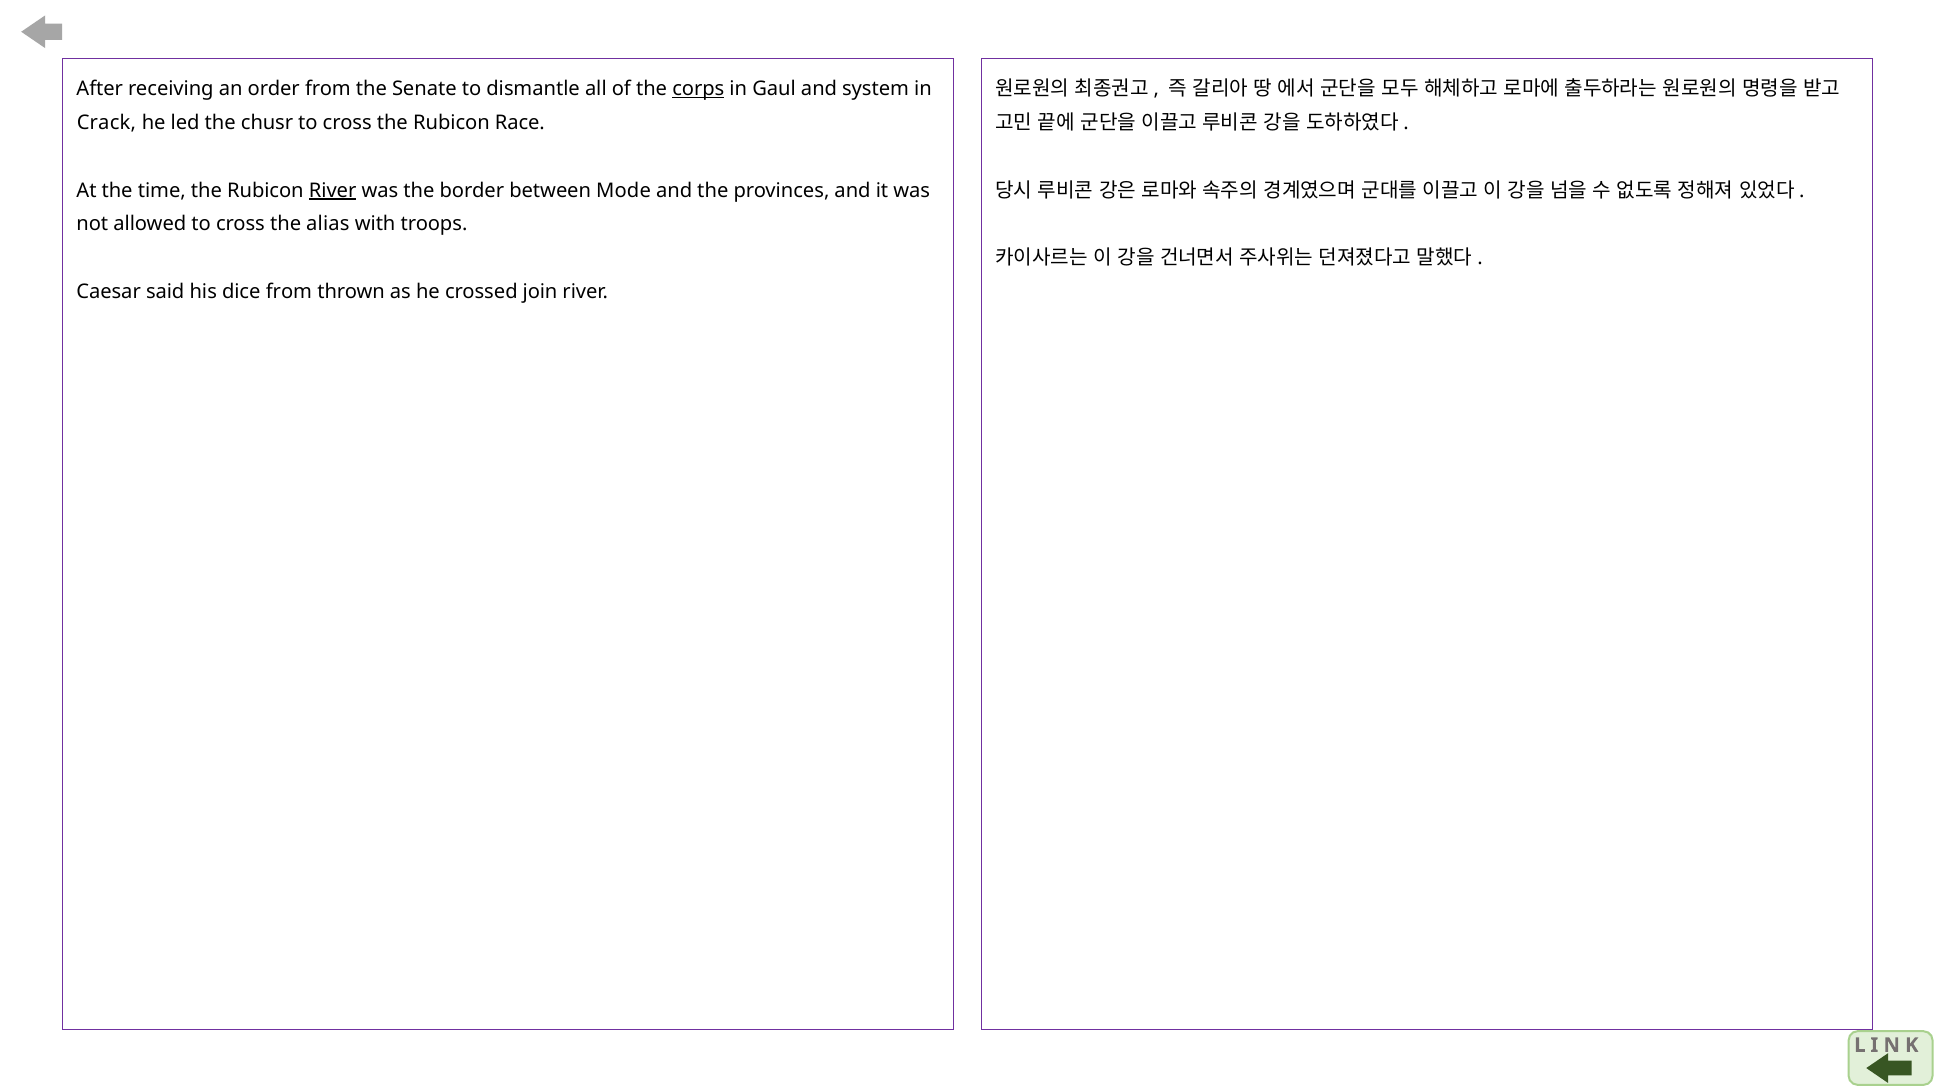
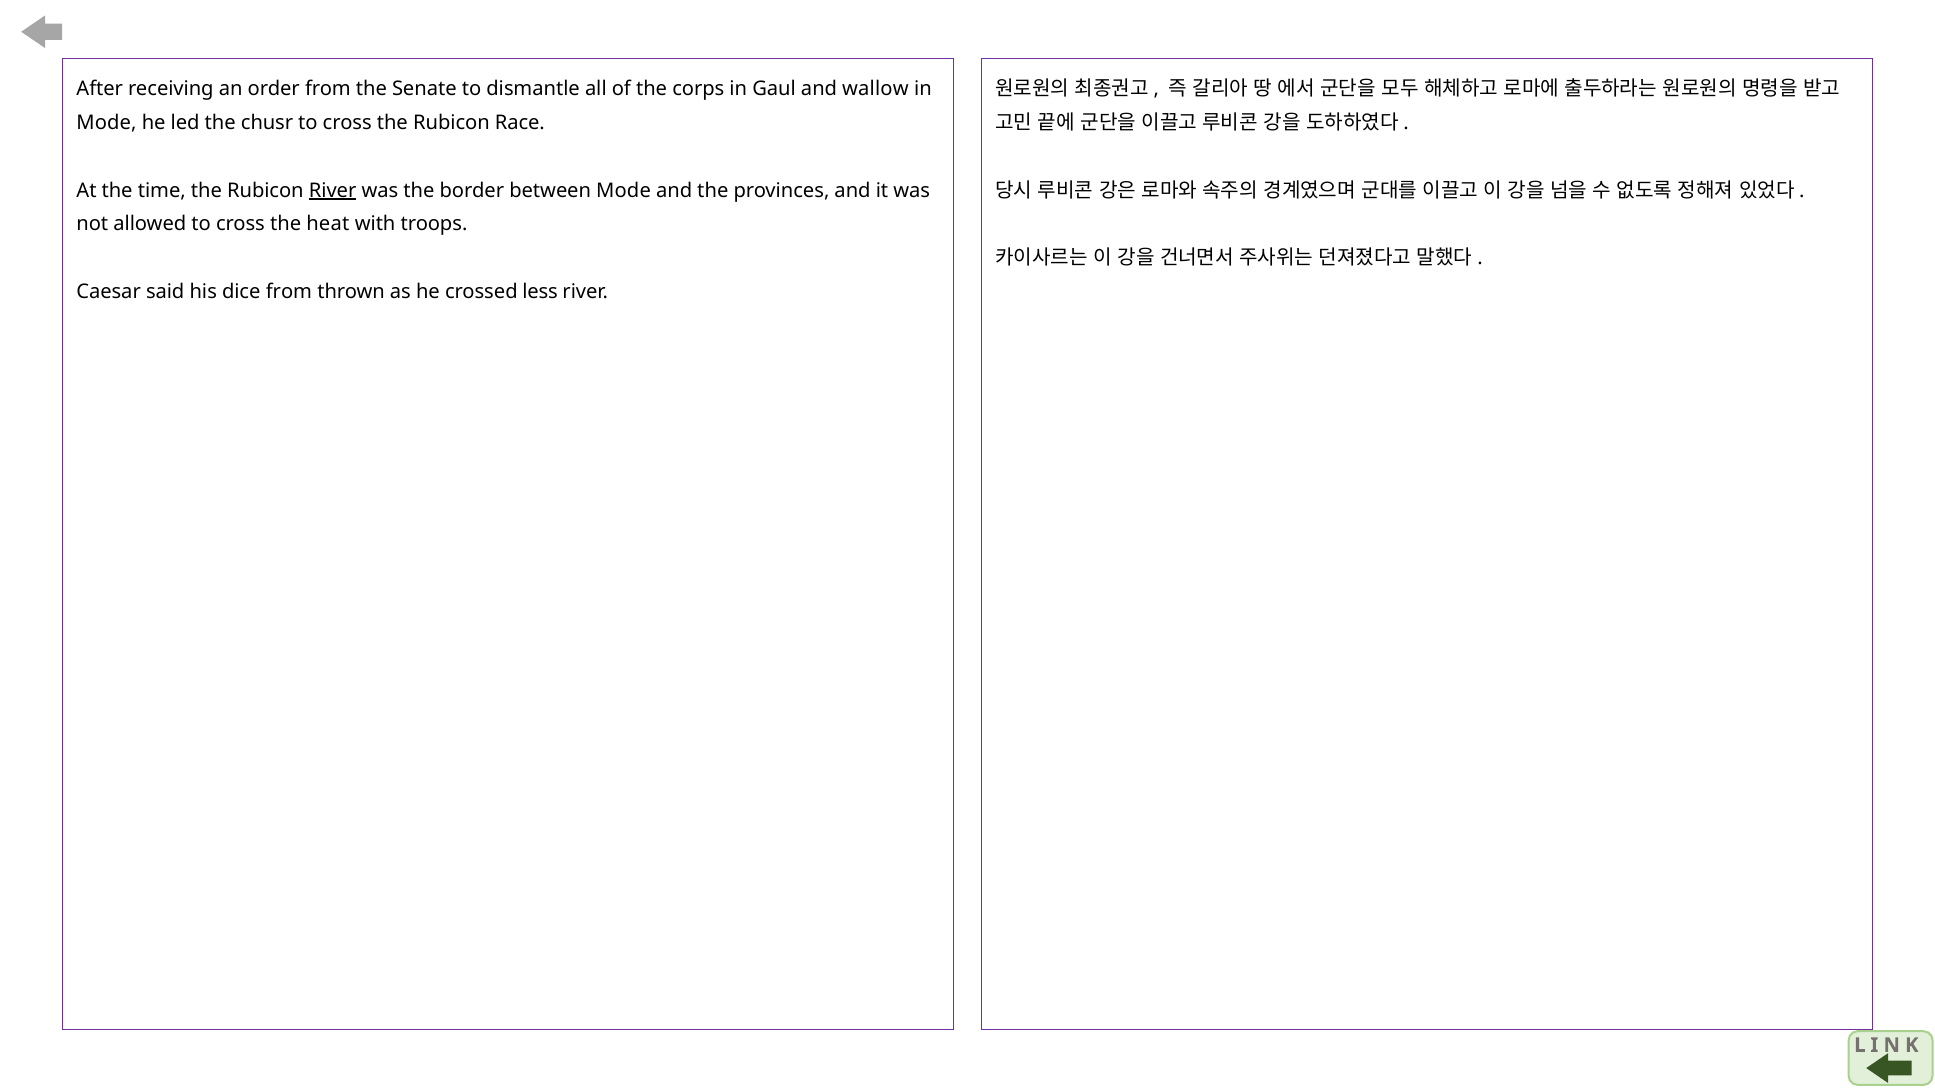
corps underline: present -> none
system: system -> wallow
Crack at (106, 123): Crack -> Mode
alias: alias -> heat
join: join -> less
